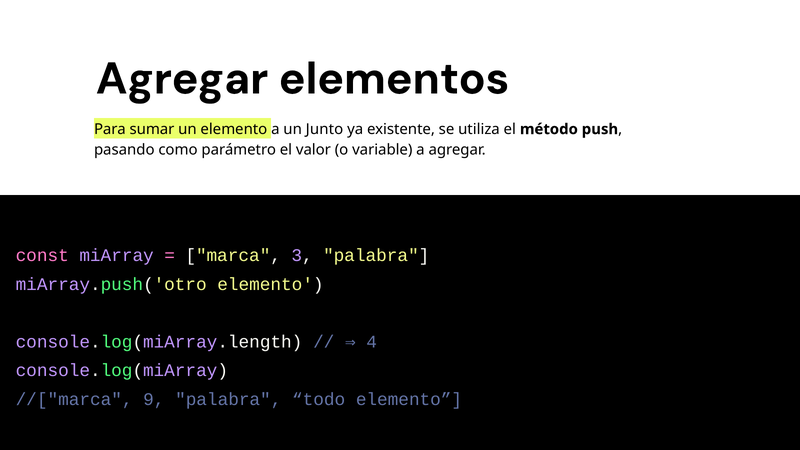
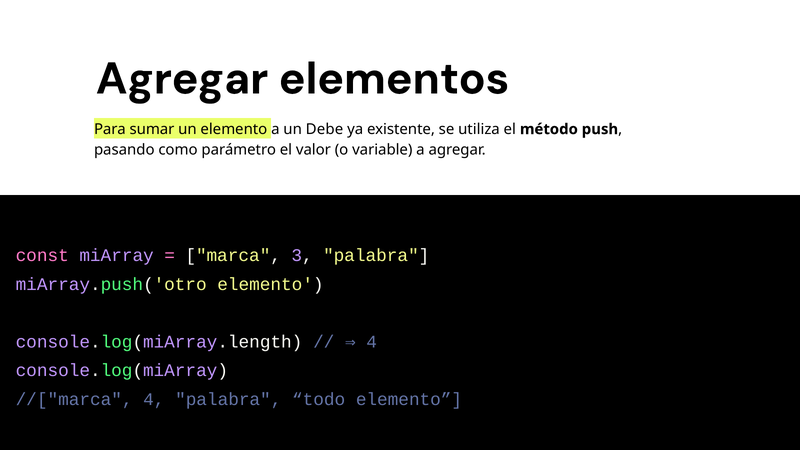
Junto: Junto -> Debe
//["marca 9: 9 -> 4
